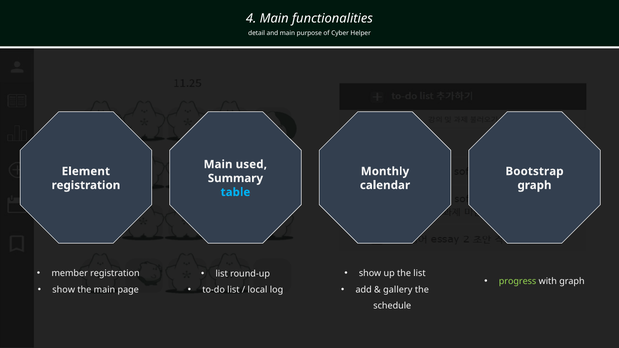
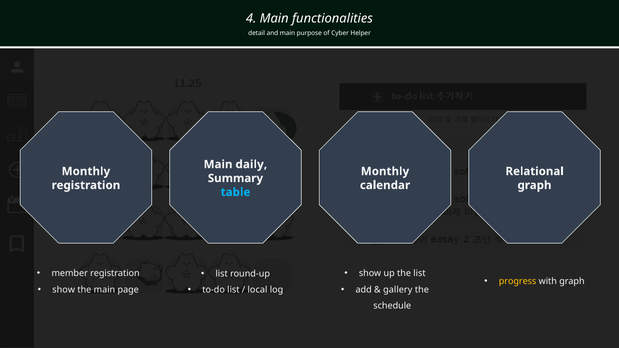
used: used -> daily
Element at (86, 171): Element -> Monthly
Bootstrap: Bootstrap -> Relational
progress colour: light green -> yellow
